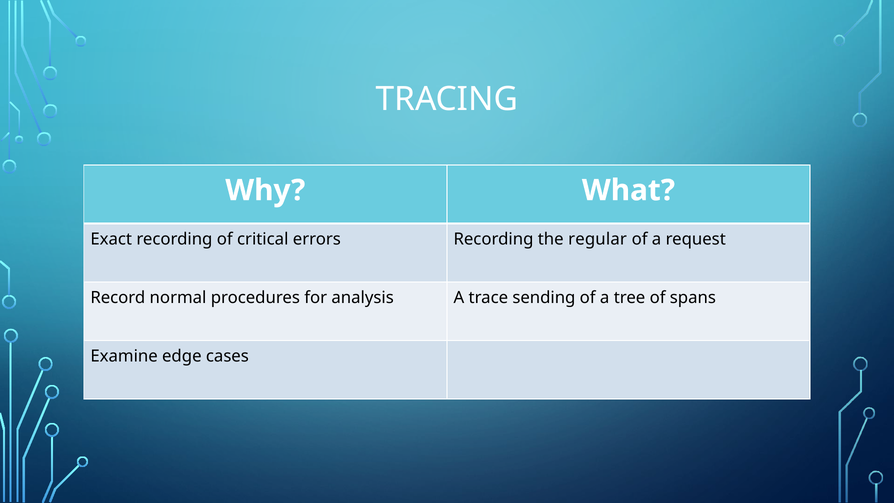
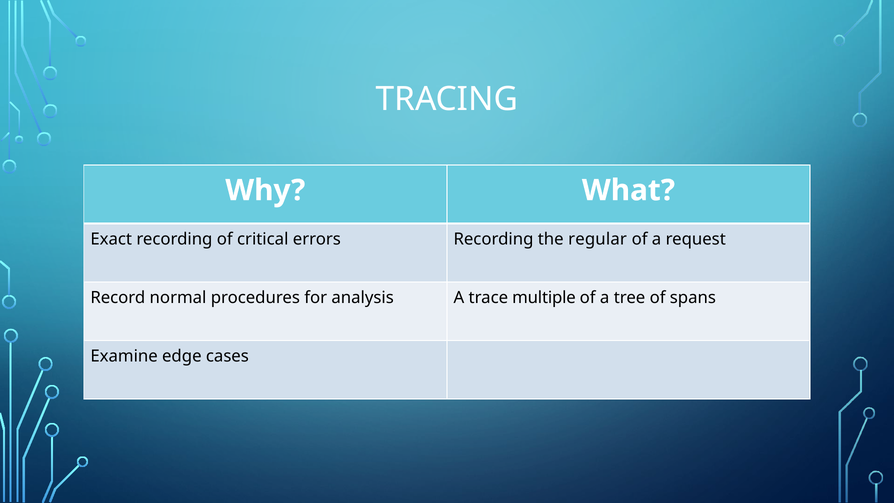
sending: sending -> multiple
